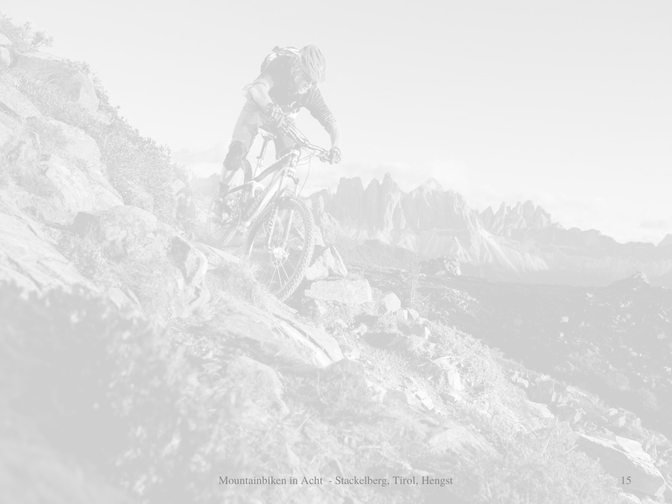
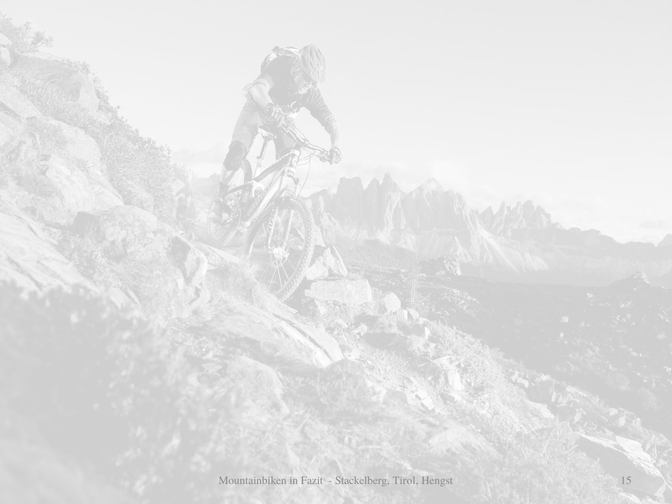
Acht: Acht -> Fazit
